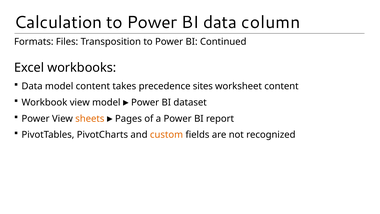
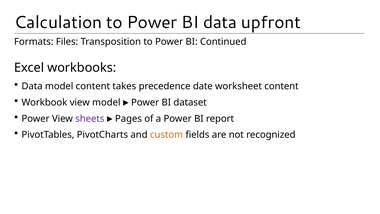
column: column -> upfront
sites: sites -> date
sheets colour: orange -> purple
